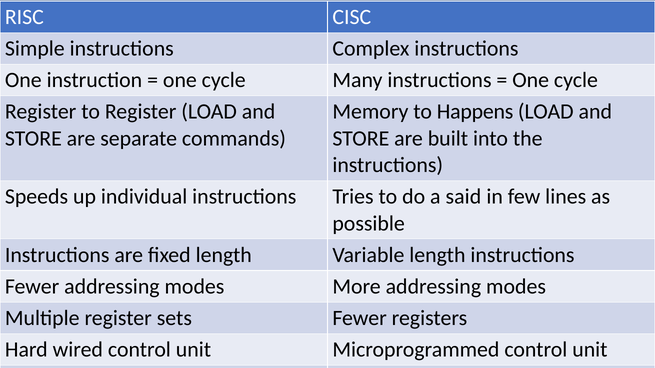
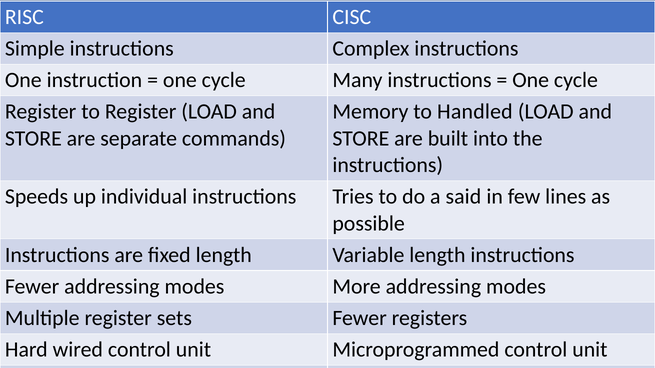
Happens: Happens -> Handled
